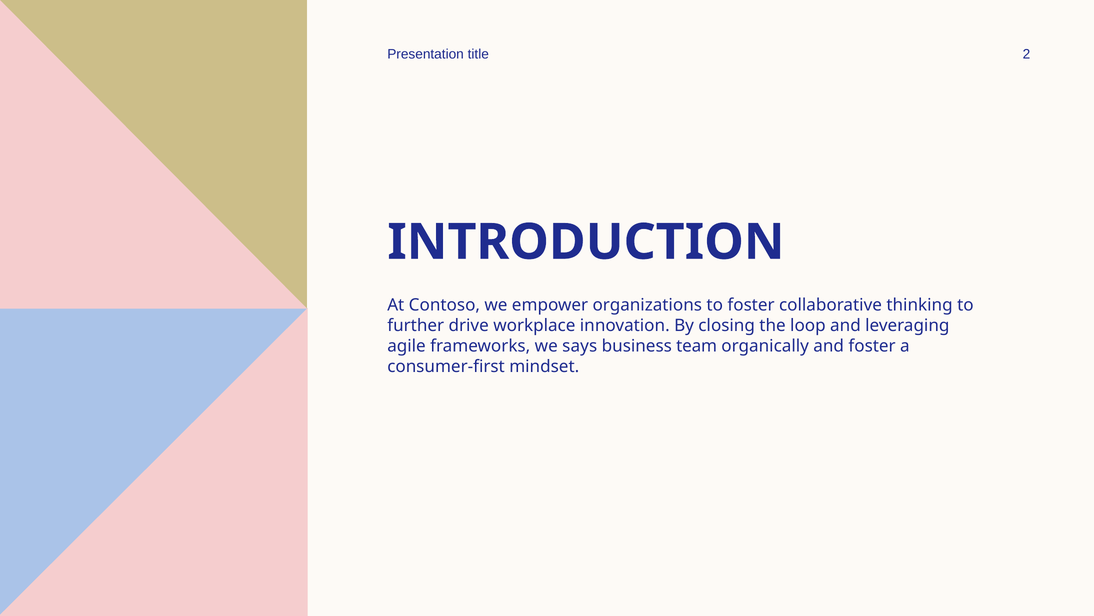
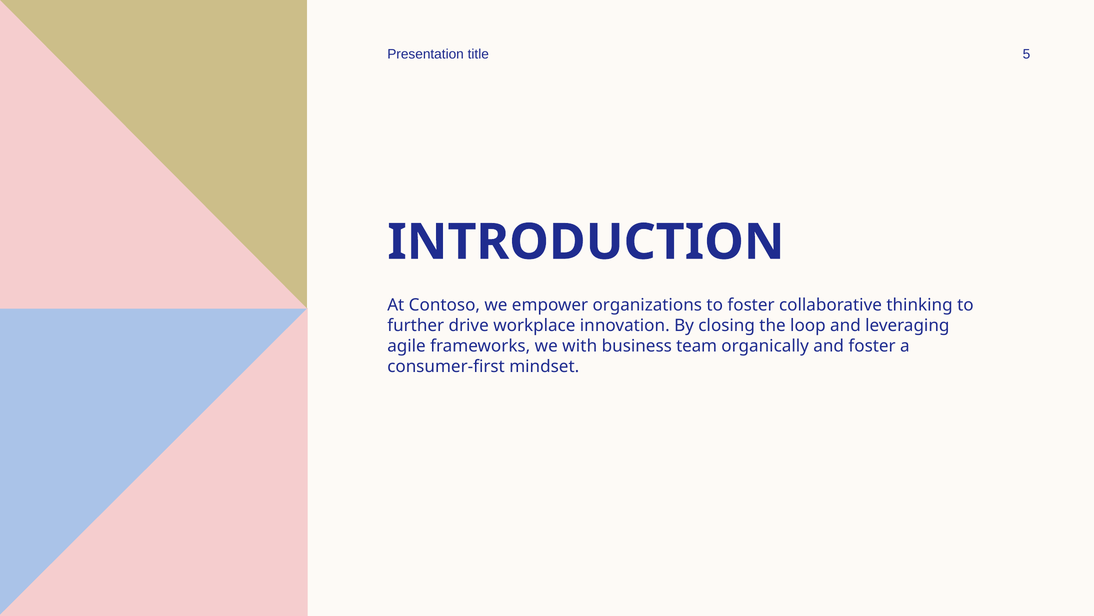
2: 2 -> 5
says: says -> with
